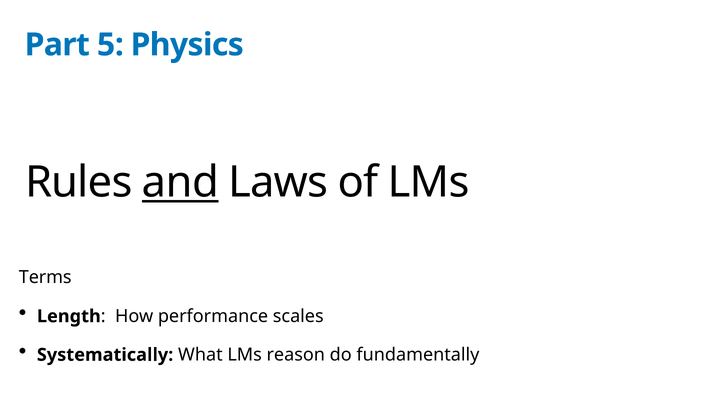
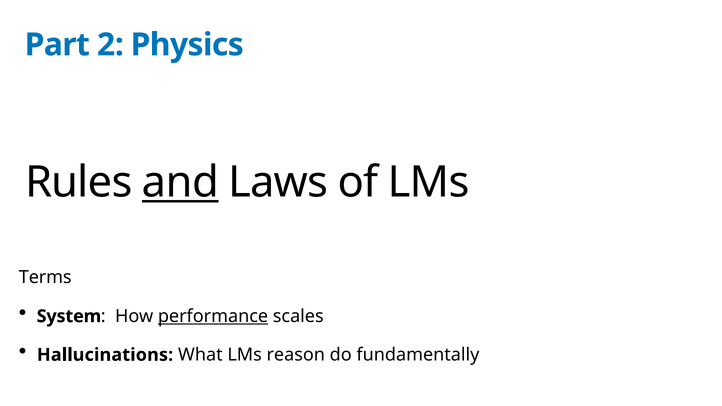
5: 5 -> 2
Length: Length -> System
performance underline: none -> present
Systematically: Systematically -> Hallucinations
